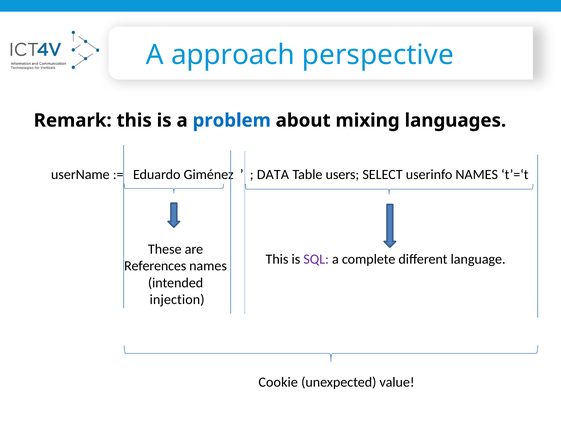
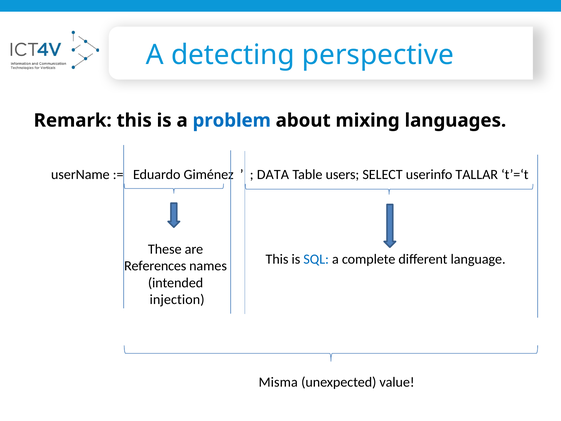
approach: approach -> detecting
userinfo NAMES: NAMES -> TALLAR
SQL colour: purple -> blue
Cookie: Cookie -> Misma
